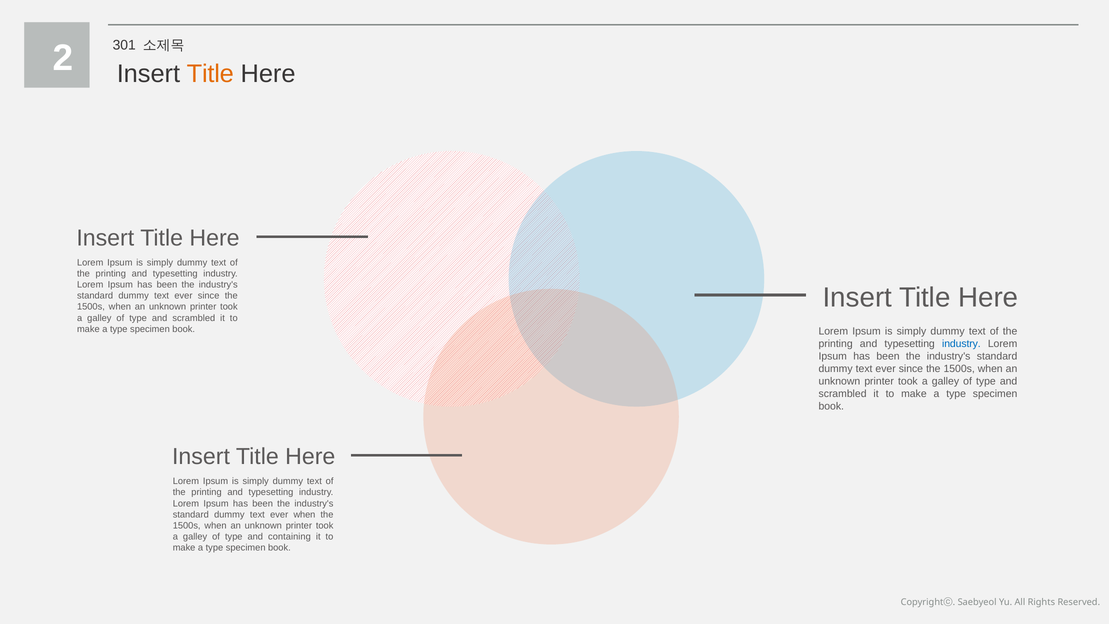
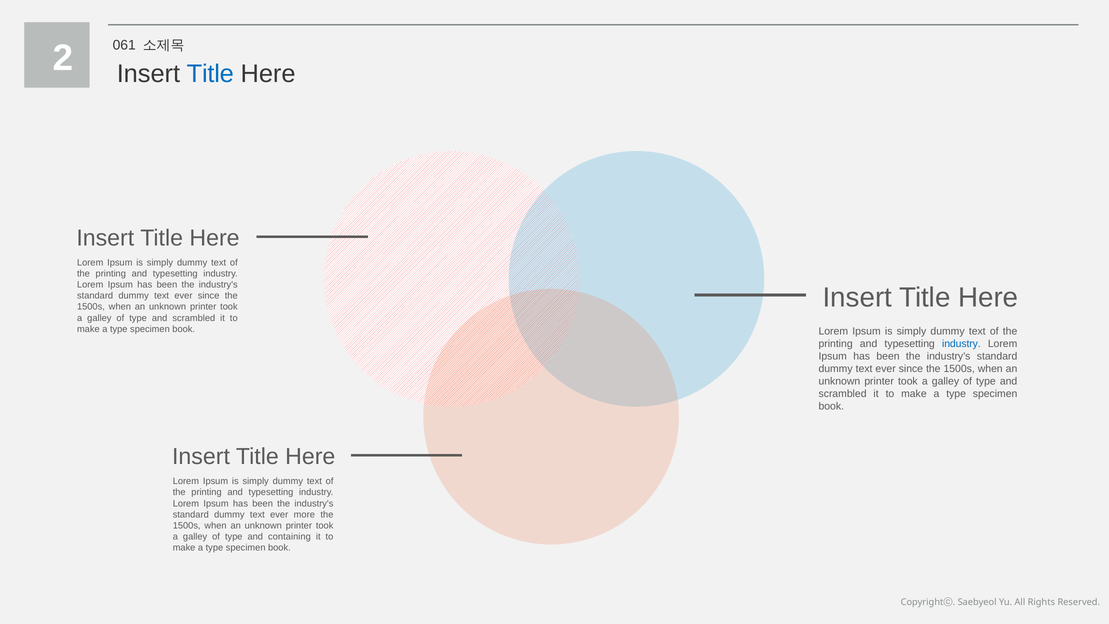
301: 301 -> 061
Title at (210, 74) colour: orange -> blue
ever when: when -> more
